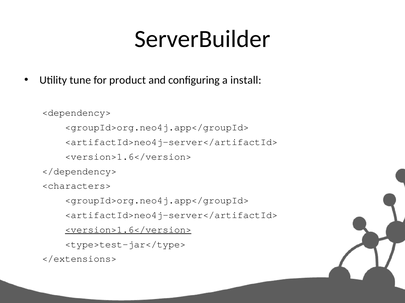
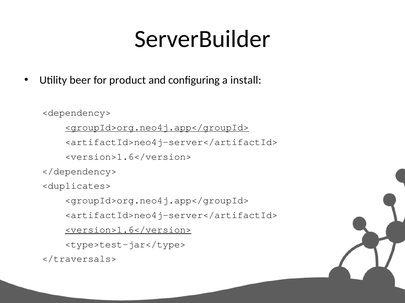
tune: tune -> beer
<groupId>org.neo4j.app</groupId> at (157, 128) underline: none -> present
<characters>: <characters> -> <duplicates>
</extensions>: </extensions> -> </traversals>
